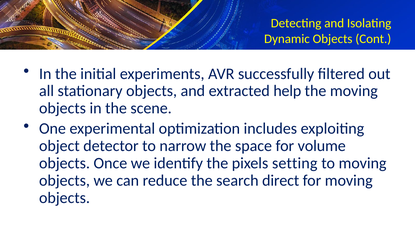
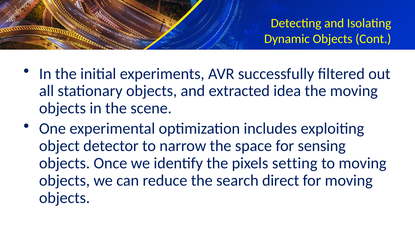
help: help -> idea
volume: volume -> sensing
